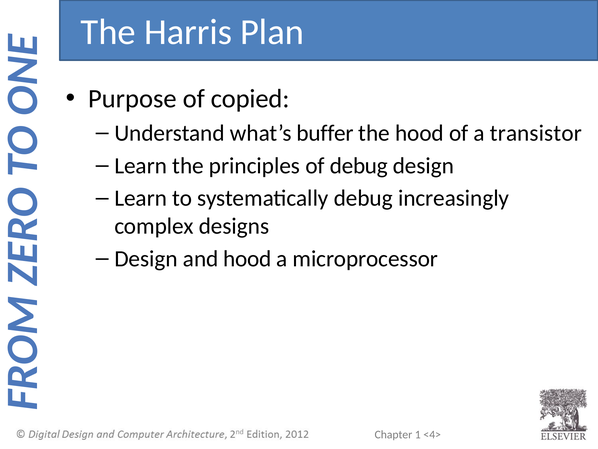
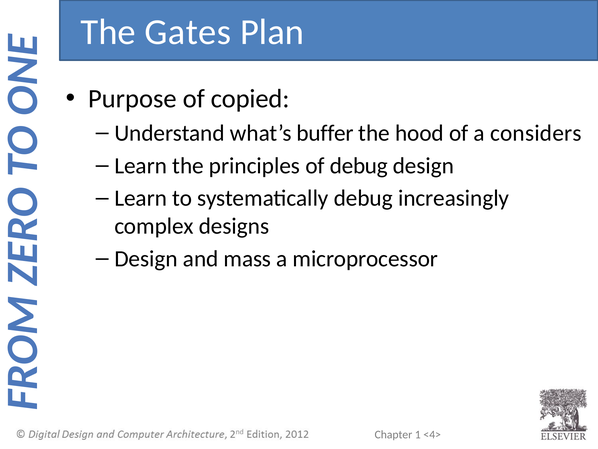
Harris: Harris -> Gates
transistor: transistor -> considers
and hood: hood -> mass
